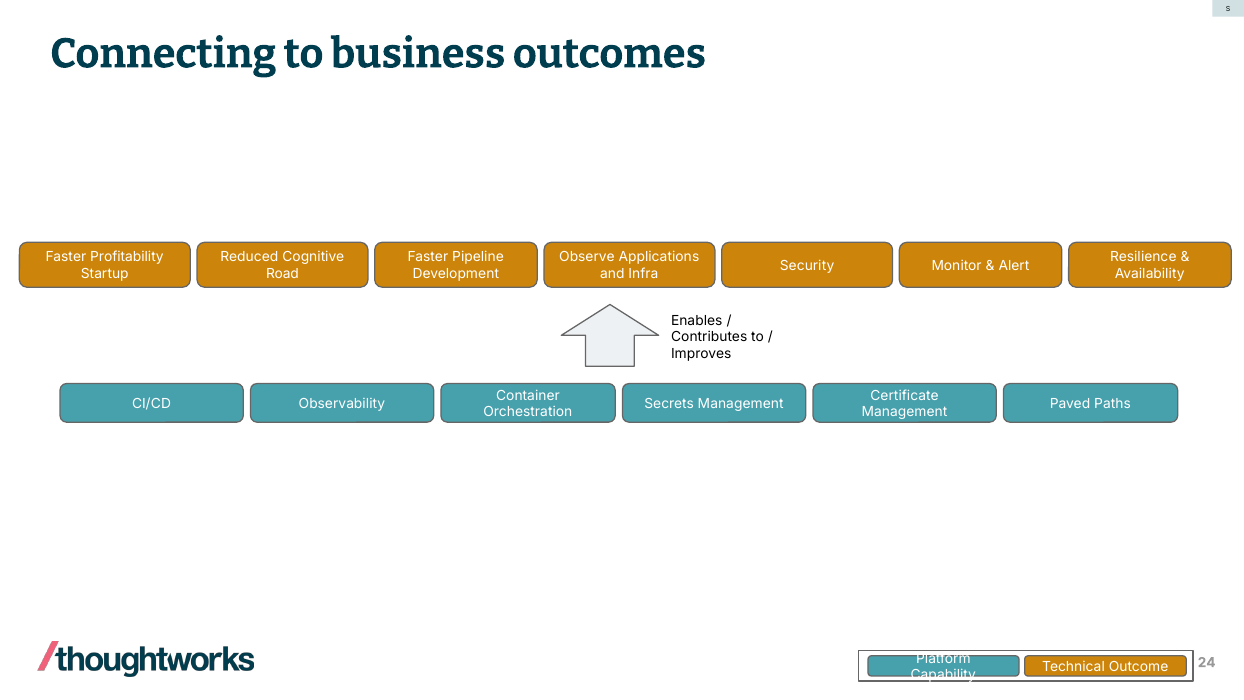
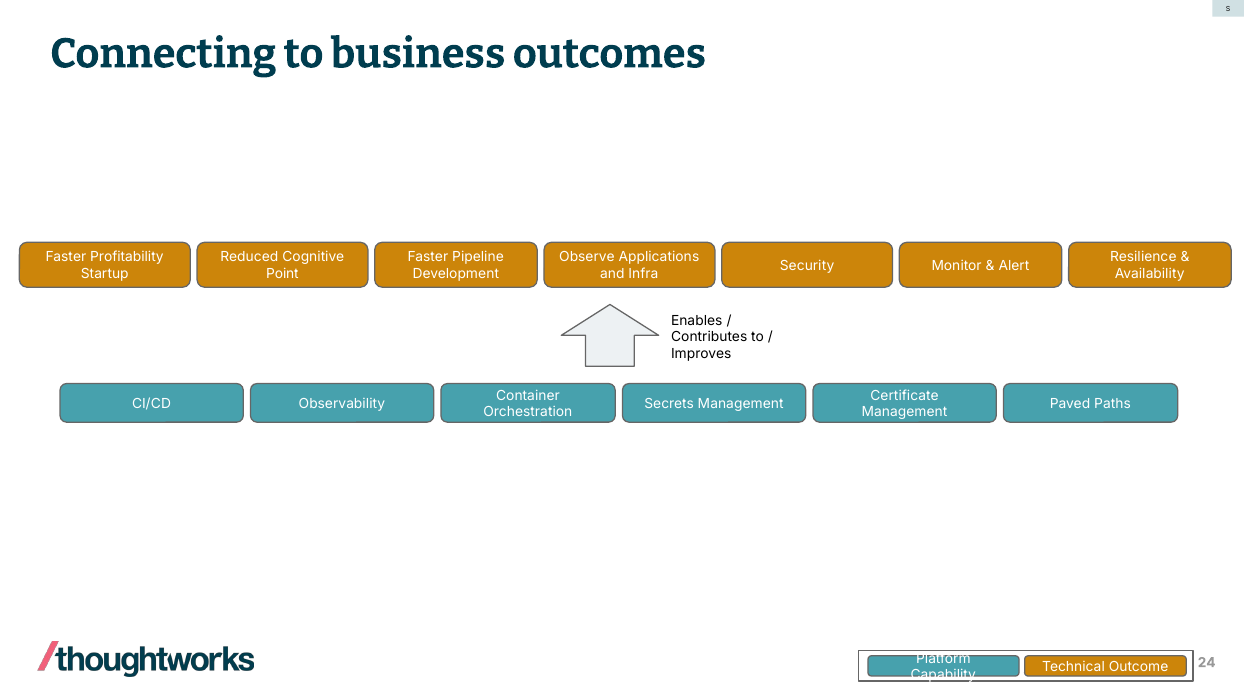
Road: Road -> Point
